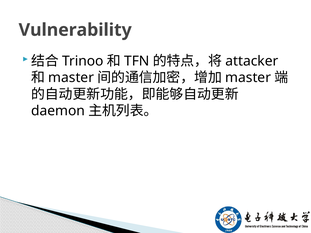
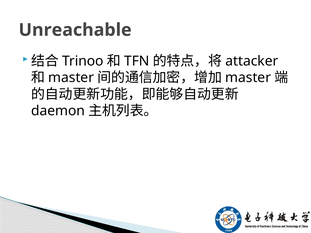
Vulnerability: Vulnerability -> Unreachable
